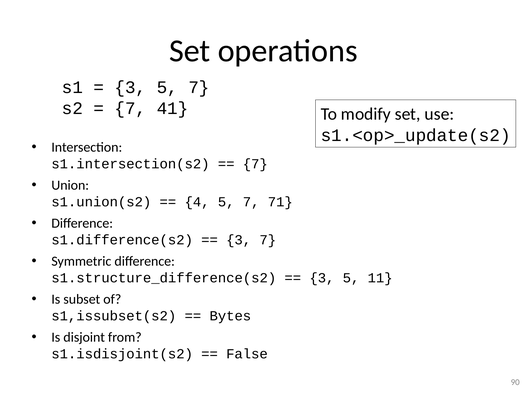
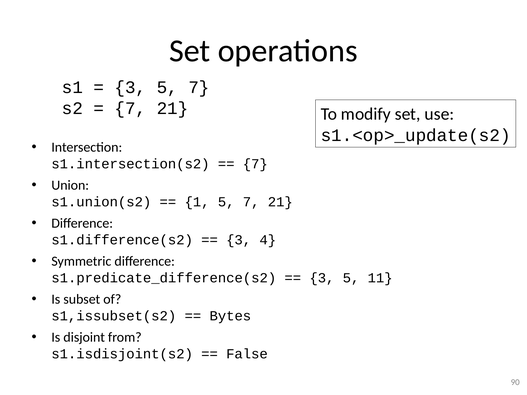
41 at (173, 109): 41 -> 21
4: 4 -> 1
5 7 71: 71 -> 21
3 7: 7 -> 4
s1.structure_difference(s2: s1.structure_difference(s2 -> s1.predicate_difference(s2
